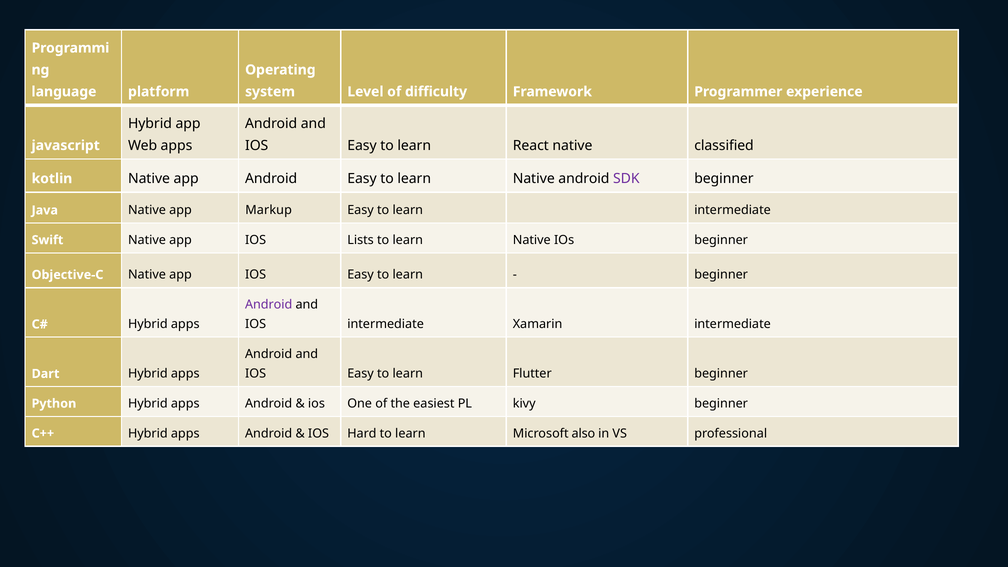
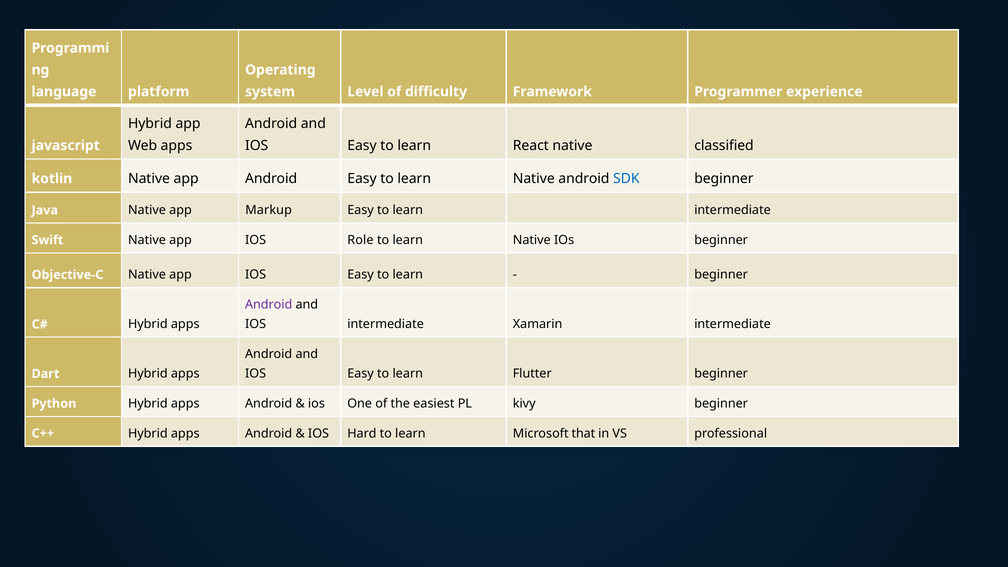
SDK colour: purple -> blue
Lists: Lists -> Role
also: also -> that
